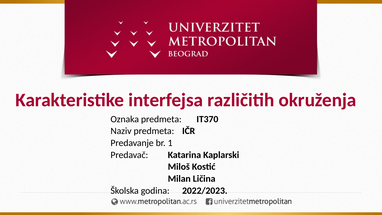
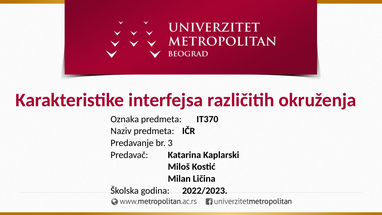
1: 1 -> 3
